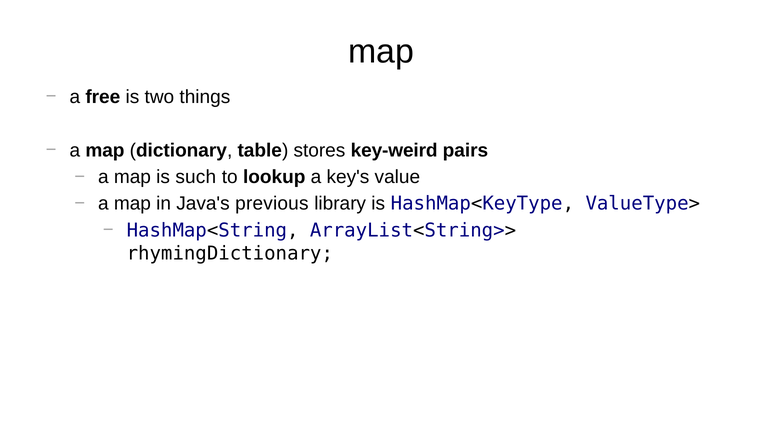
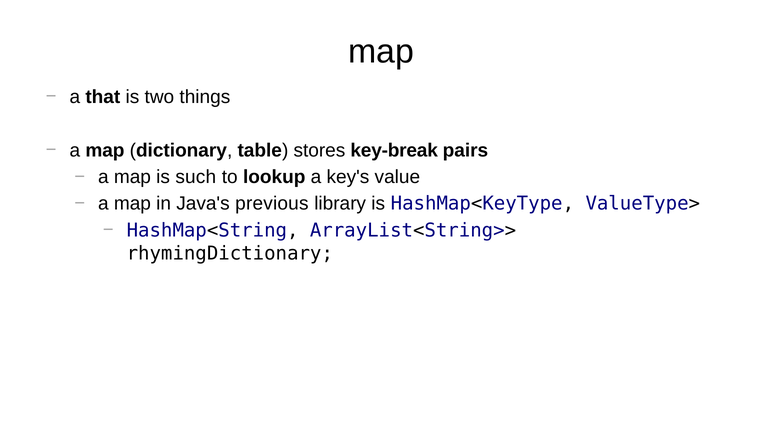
free: free -> that
key-weird: key-weird -> key-break
